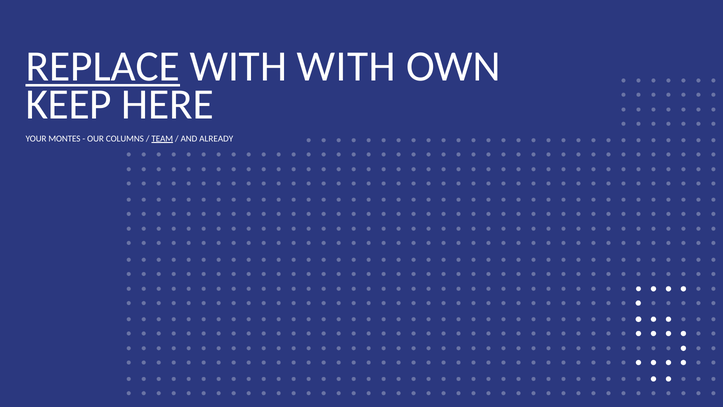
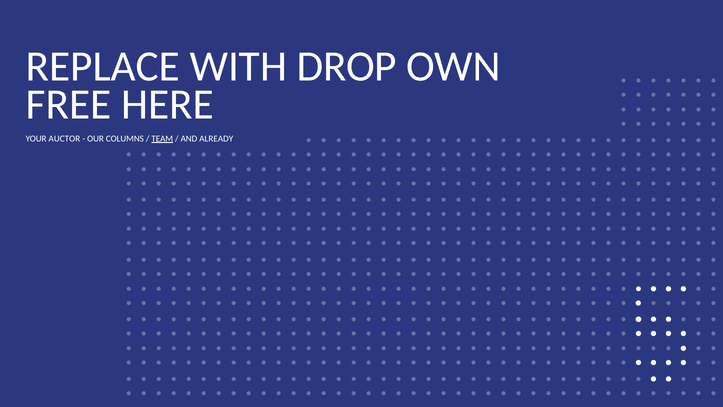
REPLACE underline: present -> none
WITH WITH: WITH -> DROP
KEEP: KEEP -> FREE
MONTES: MONTES -> AUCTOR
